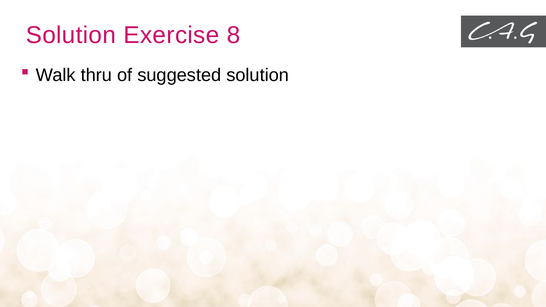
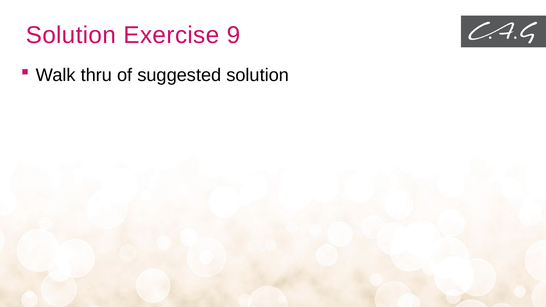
8: 8 -> 9
